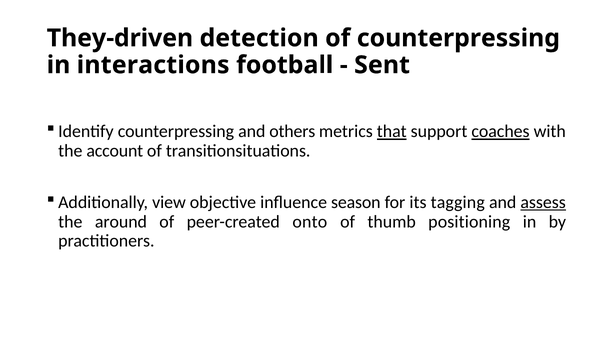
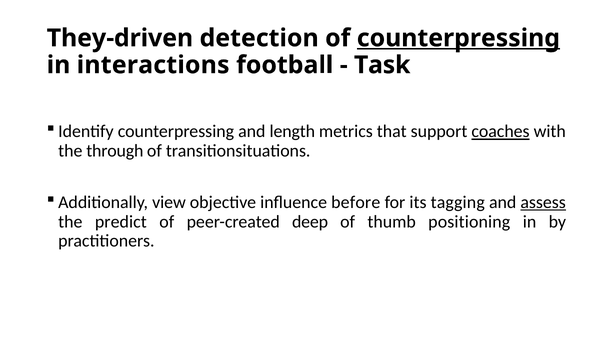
counterpressing at (458, 38) underline: none -> present
Sent: Sent -> Task
others: others -> length
that underline: present -> none
account: account -> through
season: season -> before
around: around -> predict
onto: onto -> deep
